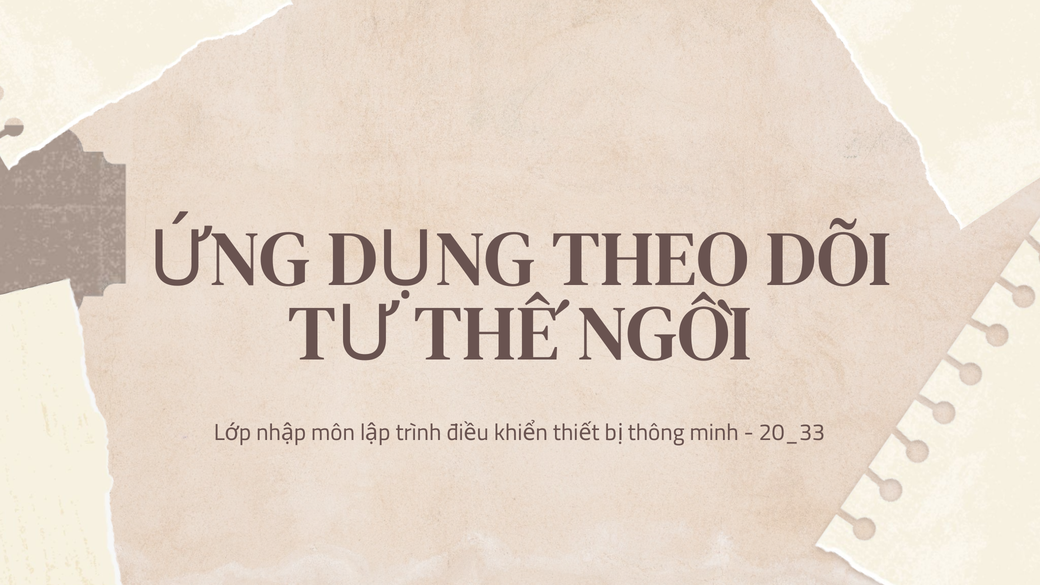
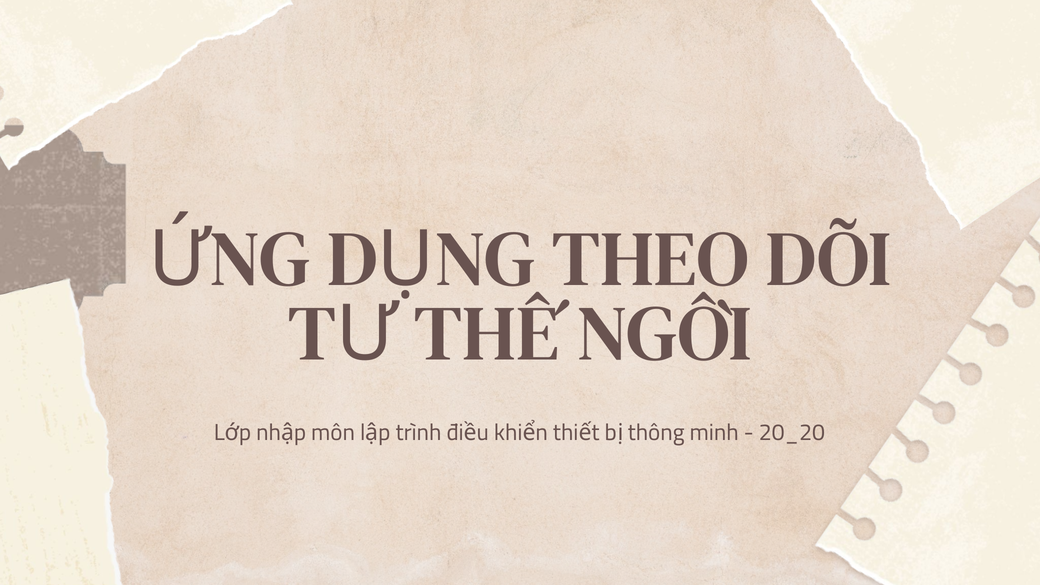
20_33: 20_33 -> 20_20
